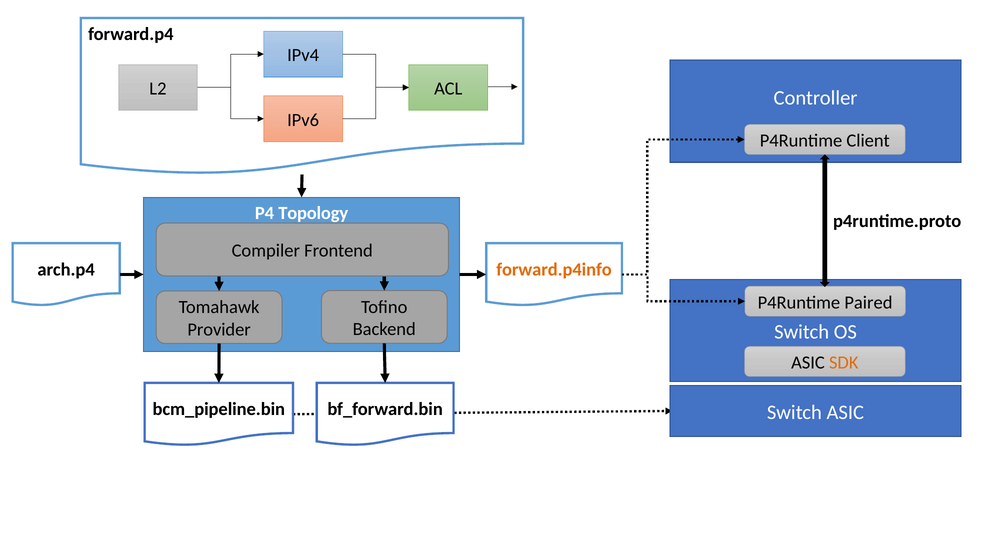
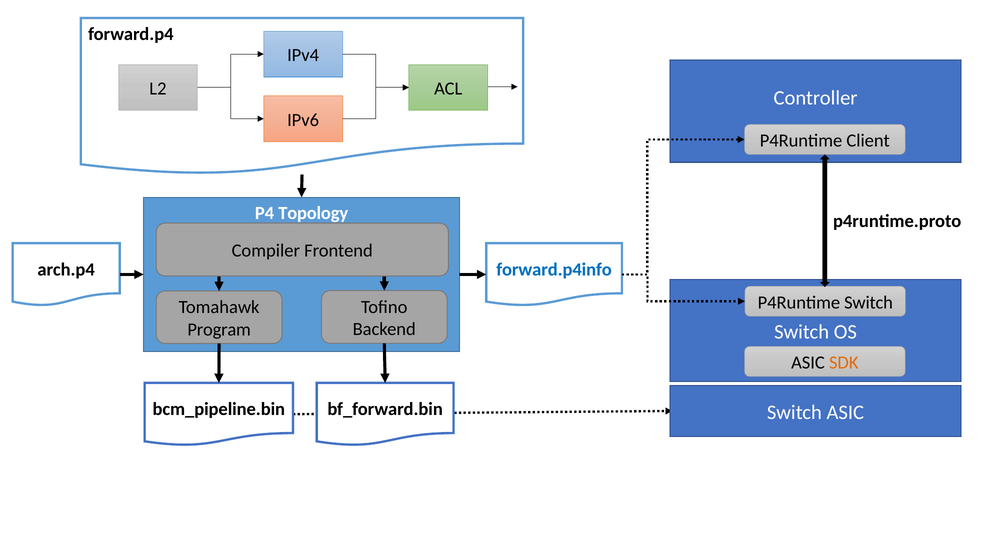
forward.p4info colour: orange -> blue
P4Runtime Paired: Paired -> Switch
Provider: Provider -> Program
